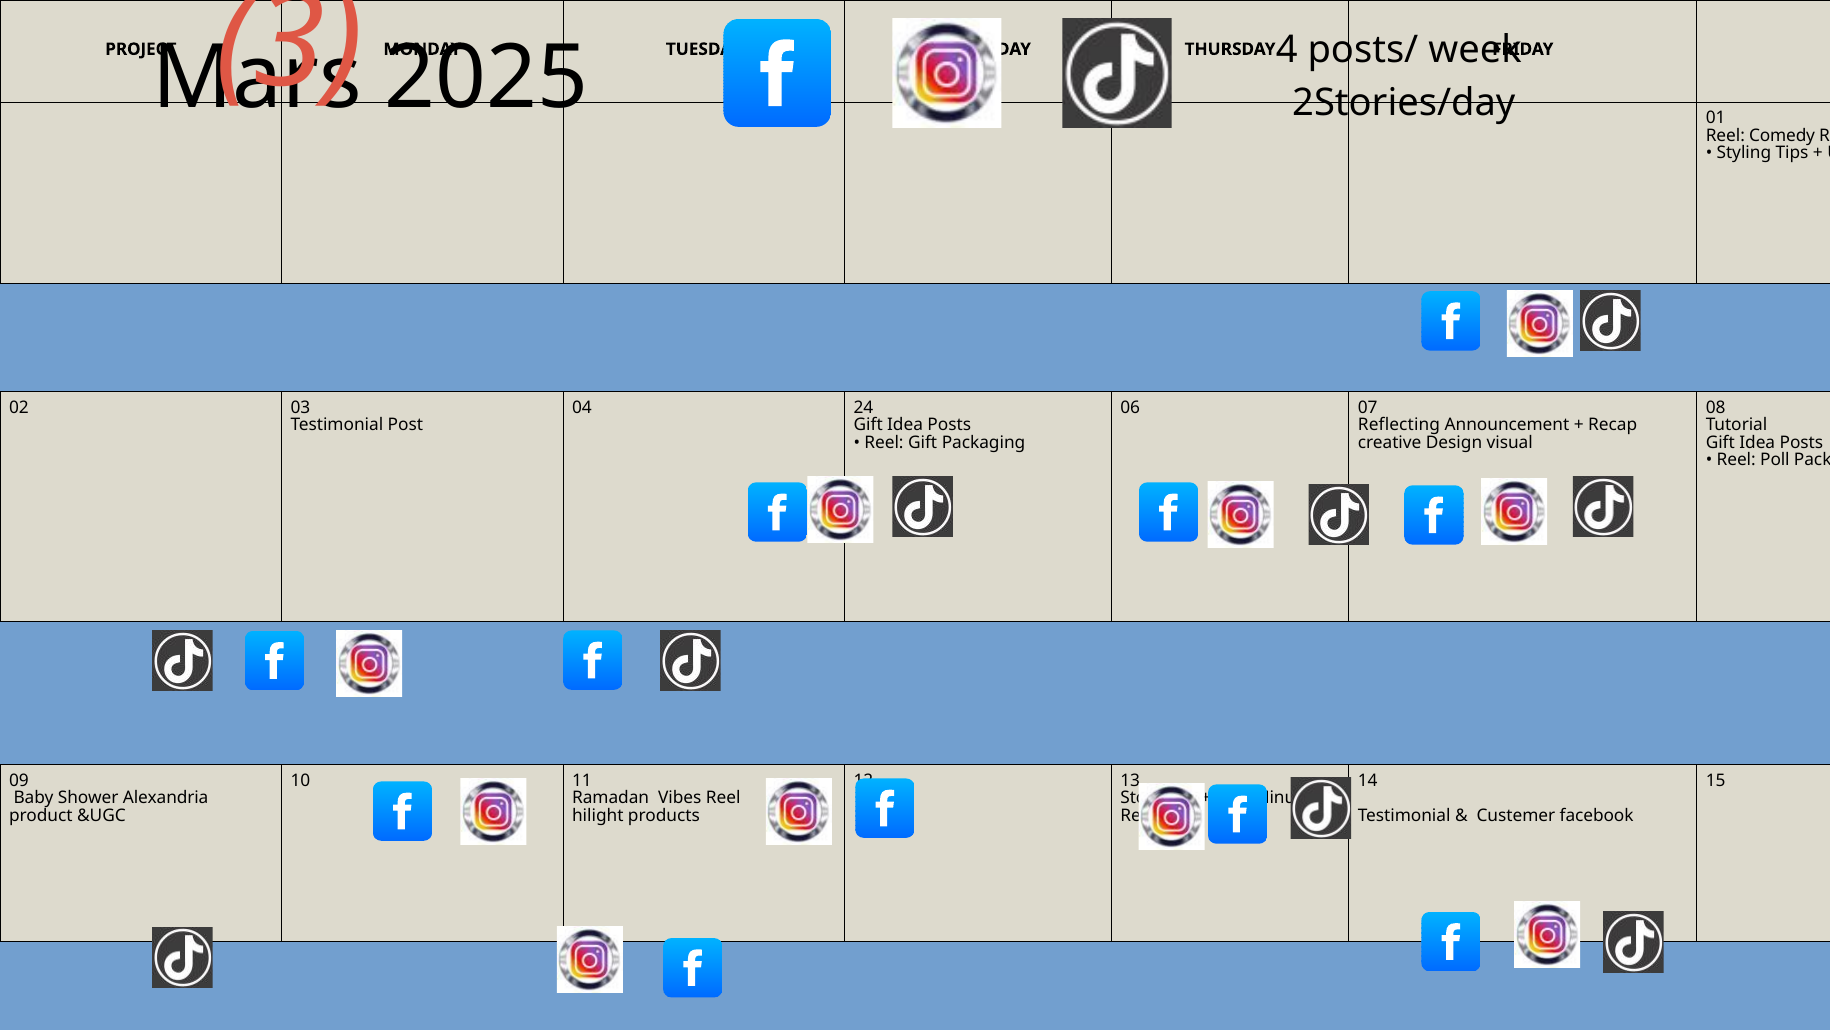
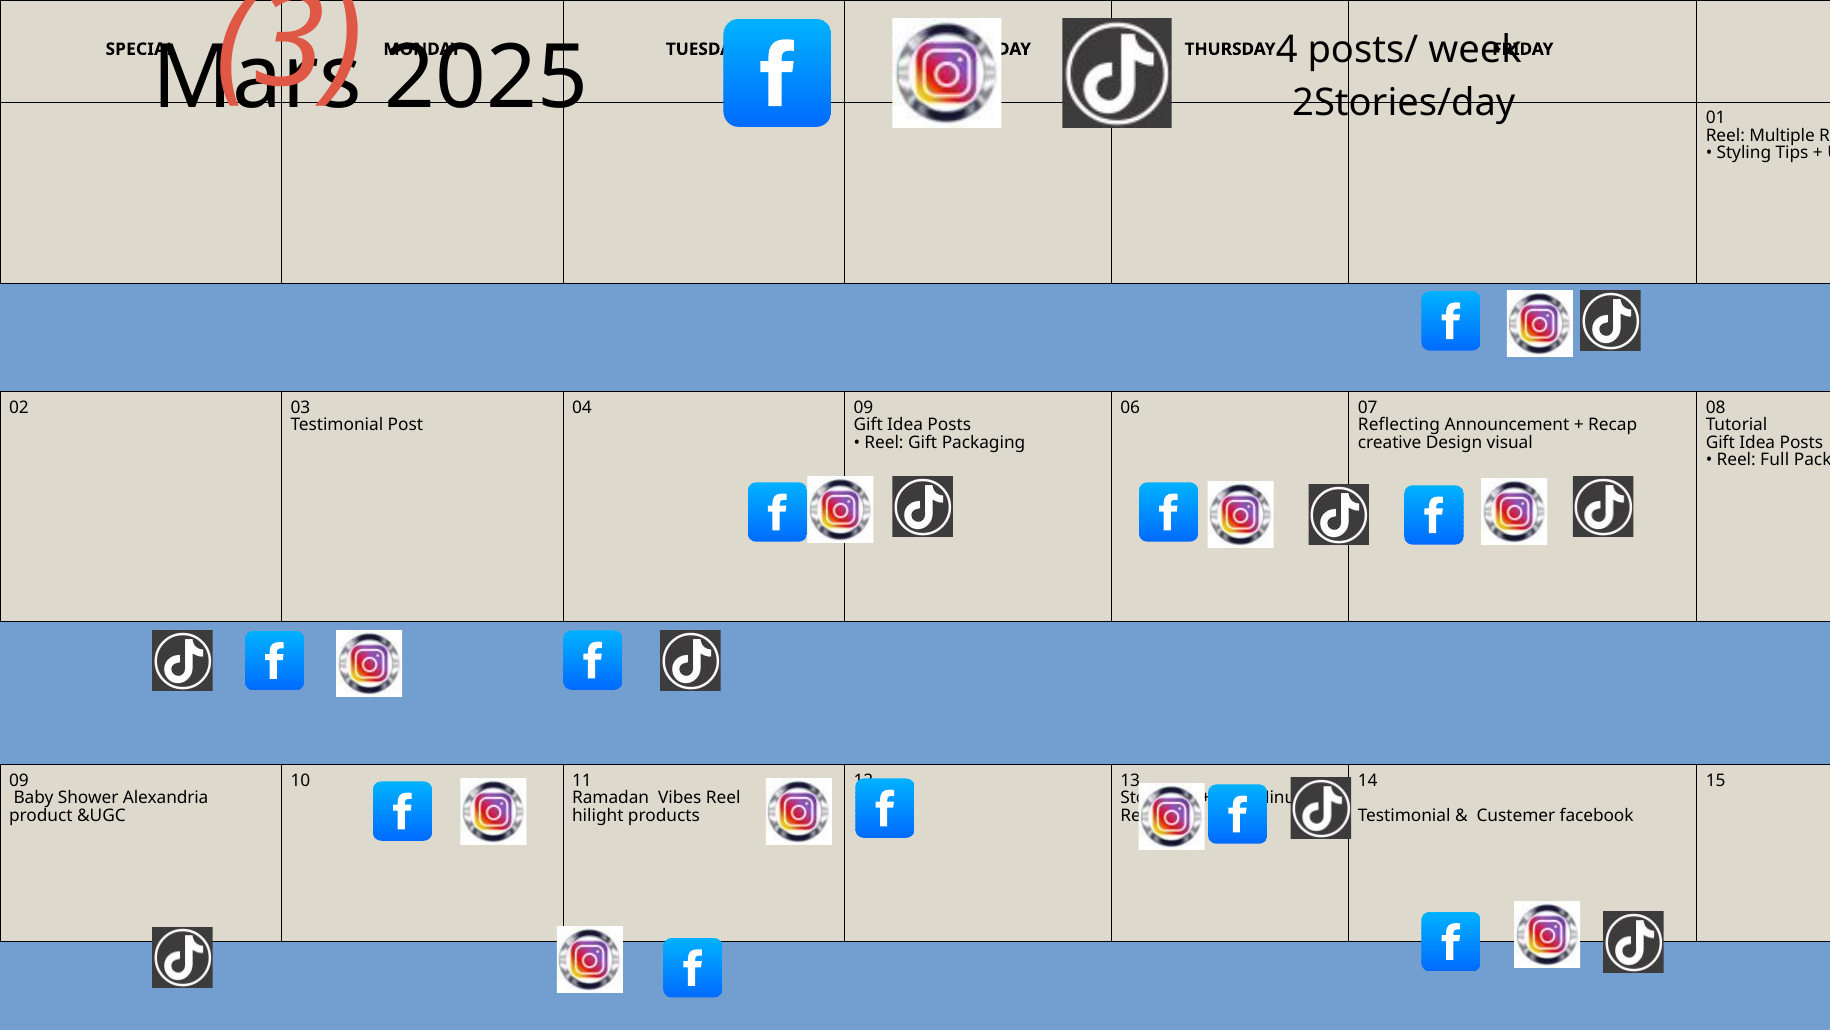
PROJECT: PROJECT -> SPECIAL
Comedy: Comedy -> Multiple
04 24: 24 -> 09
Reel Poll: Poll -> Full
